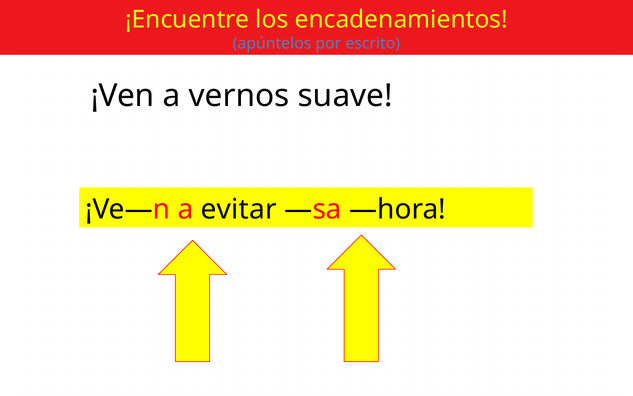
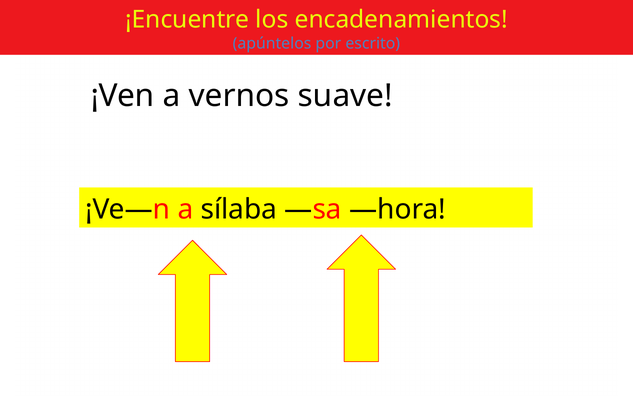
evitar: evitar -> sílaba
